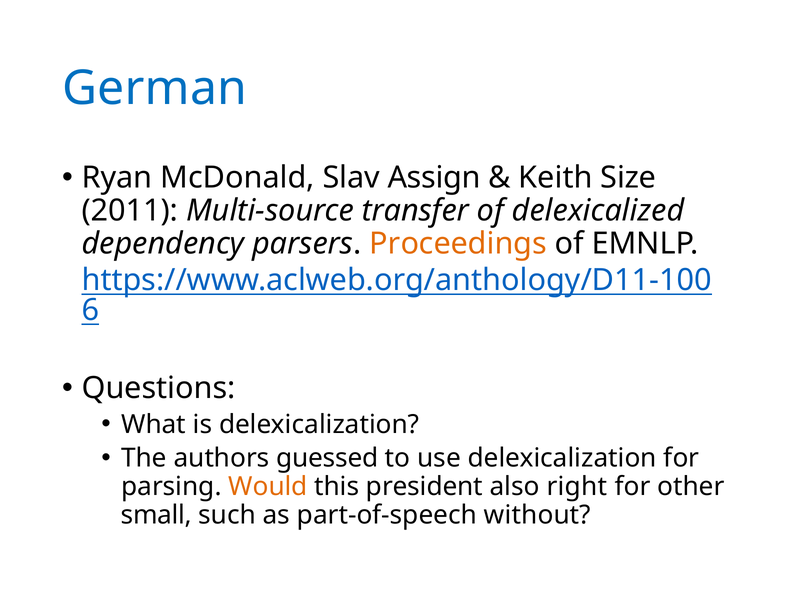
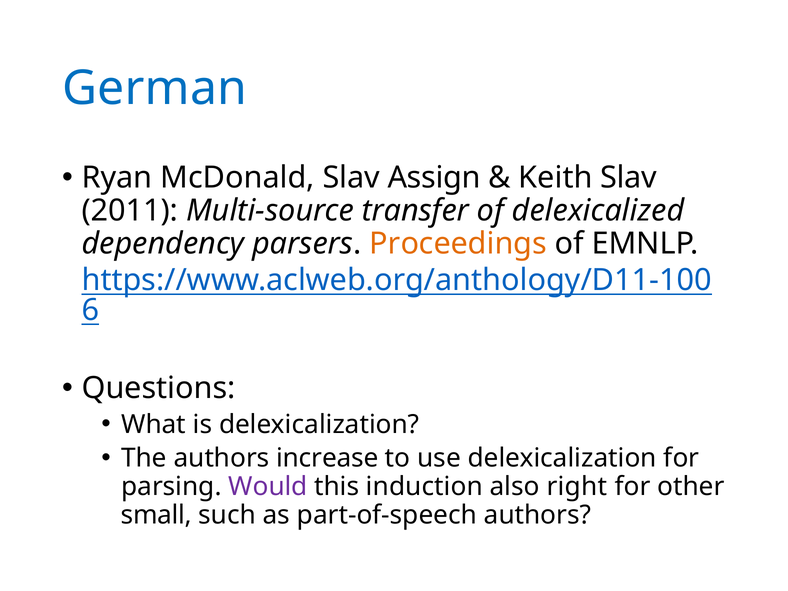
Keith Size: Size -> Slav
guessed: guessed -> increase
Would colour: orange -> purple
president: president -> induction
part-of-speech without: without -> authors
